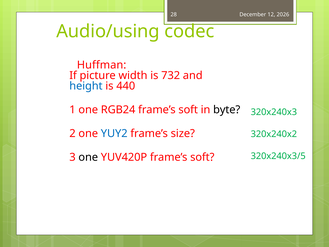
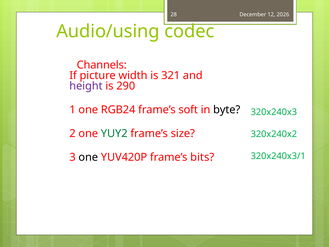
Huffman: Huffman -> Channels
732: 732 -> 321
height colour: blue -> purple
440: 440 -> 290
YUY2 colour: blue -> green
320x240x3/5: 320x240x3/5 -> 320x240x3/1
YUV420P frame’s soft: soft -> bits
